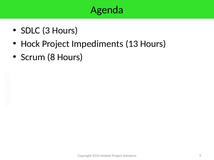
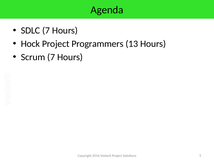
SDLC 3: 3 -> 7
Impediments: Impediments -> Programmers
Scrum 8: 8 -> 7
